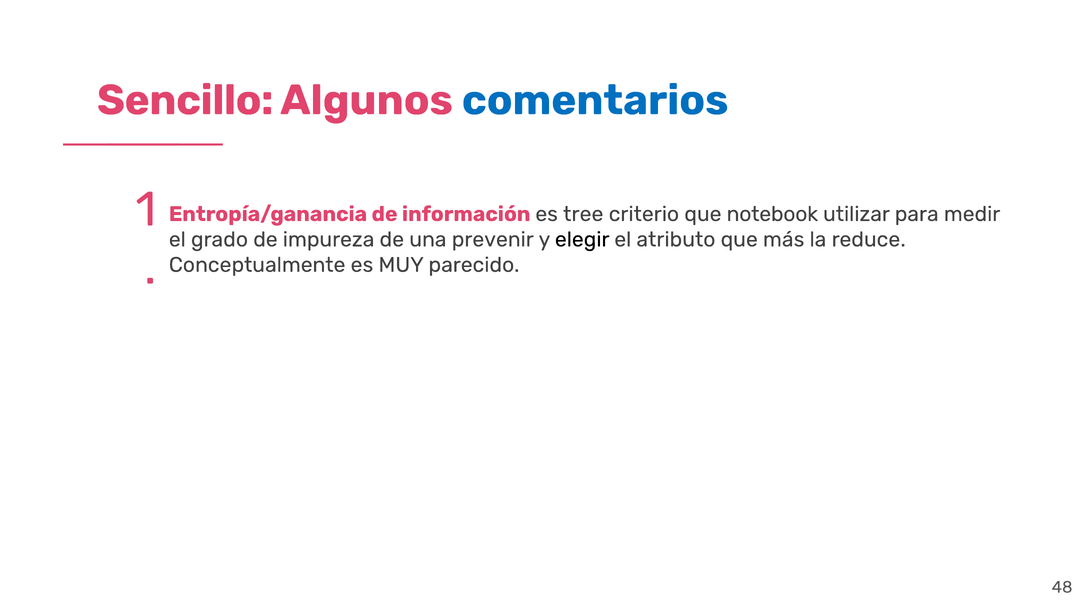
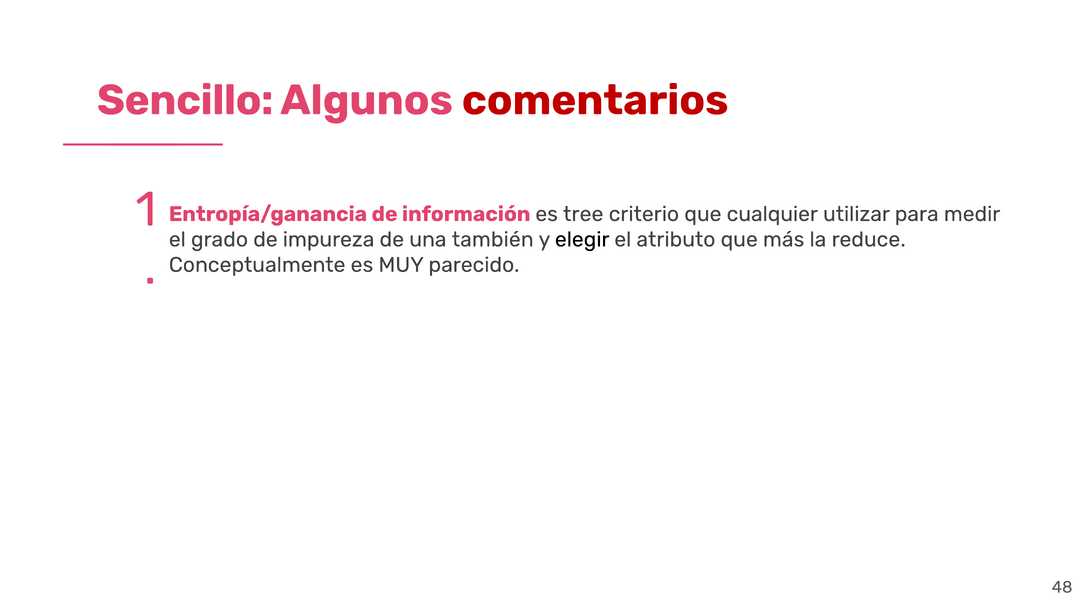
comentarios colour: blue -> red
notebook: notebook -> cualquier
prevenir: prevenir -> también
